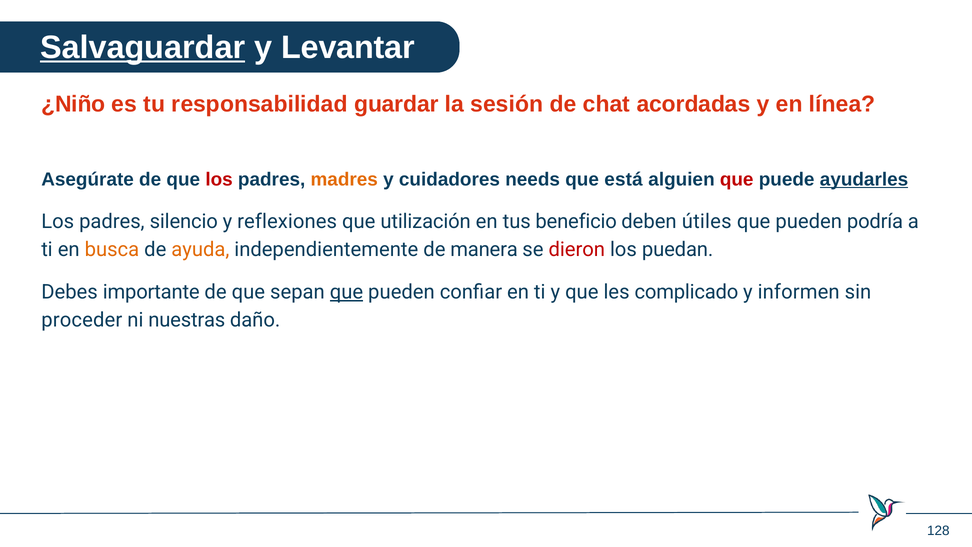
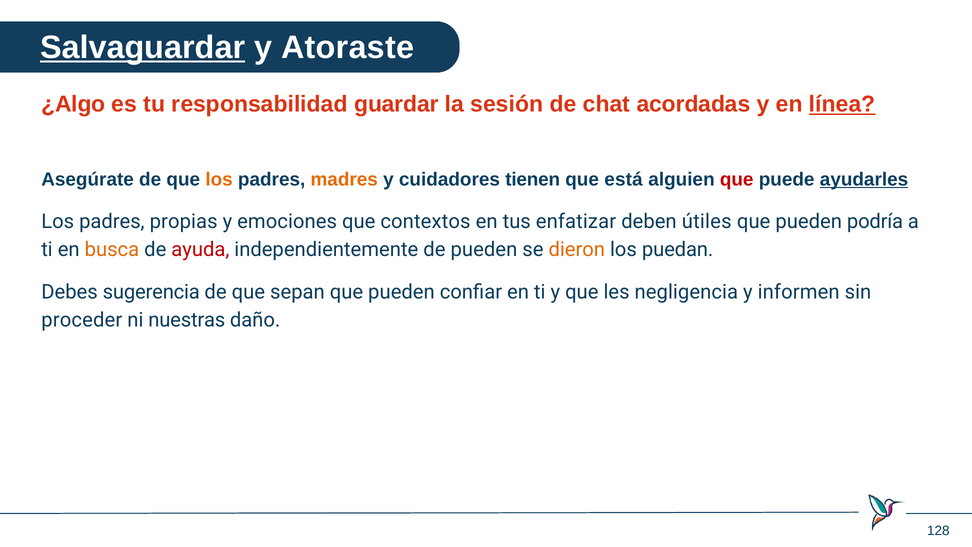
Levantar: Levantar -> Atoraste
¿Niño: ¿Niño -> ¿Algo
línea underline: none -> present
los at (219, 179) colour: red -> orange
needs: needs -> tienen
silencio: silencio -> propias
reflexiones: reflexiones -> emociones
utilización: utilización -> contextos
beneficio: beneficio -> enfatizar
ayuda colour: orange -> red
de manera: manera -> pueden
dieron colour: red -> orange
importante: importante -> sugerencia
que at (346, 292) underline: present -> none
complicado: complicado -> negligencia
